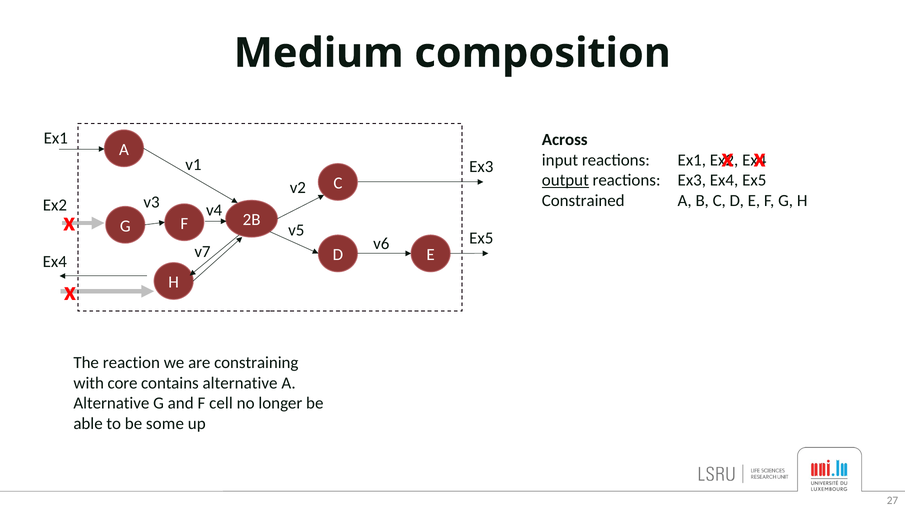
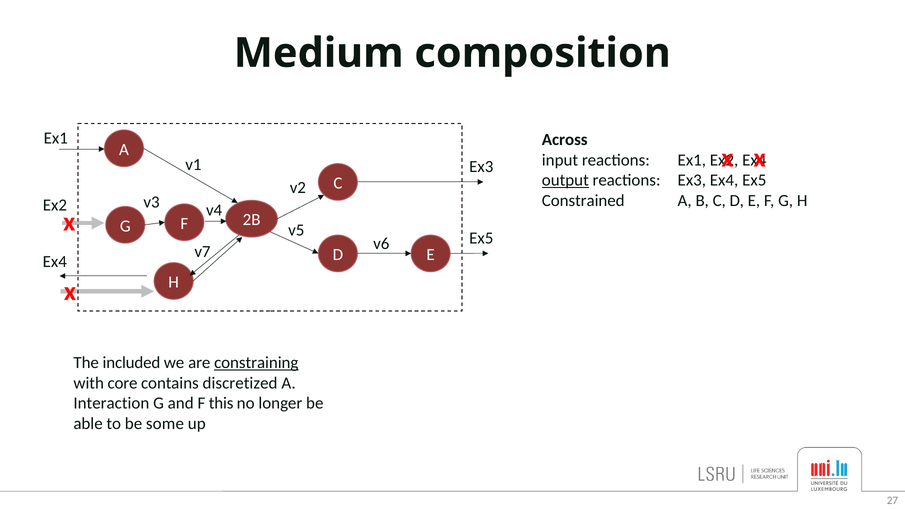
reaction: reaction -> included
constraining underline: none -> present
contains alternative: alternative -> discretized
Alternative at (111, 403): Alternative -> Interaction
cell: cell -> this
